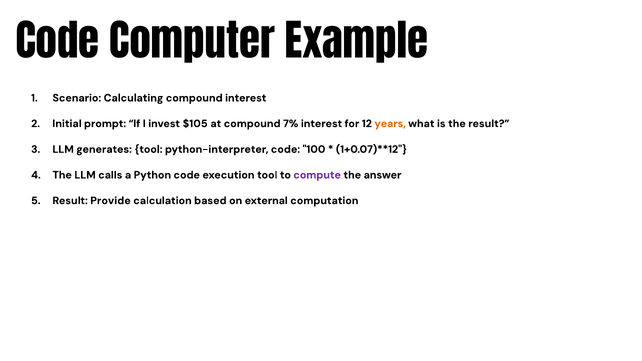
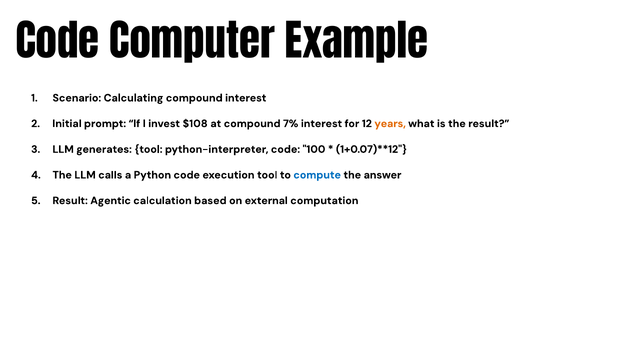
$105: $105 -> $108
compute colour: purple -> blue
Provide: Provide -> Agentic
